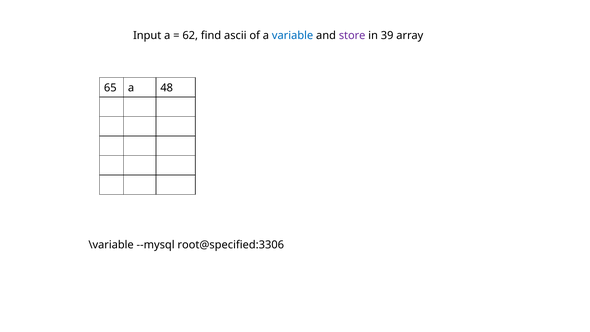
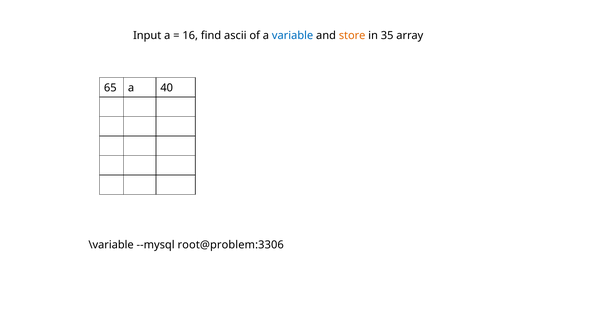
62: 62 -> 16
store colour: purple -> orange
39: 39 -> 35
48: 48 -> 40
root@specified:3306: root@specified:3306 -> root@problem:3306
